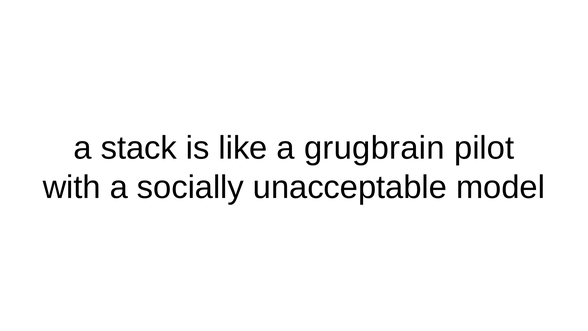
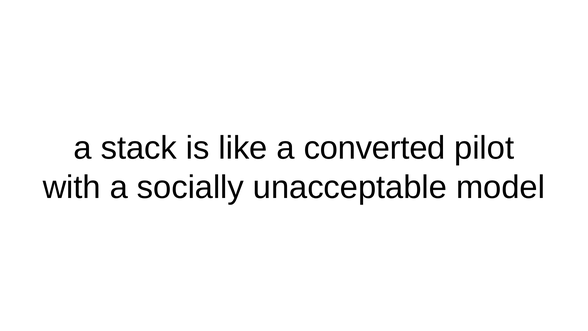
grugbrain: grugbrain -> converted
